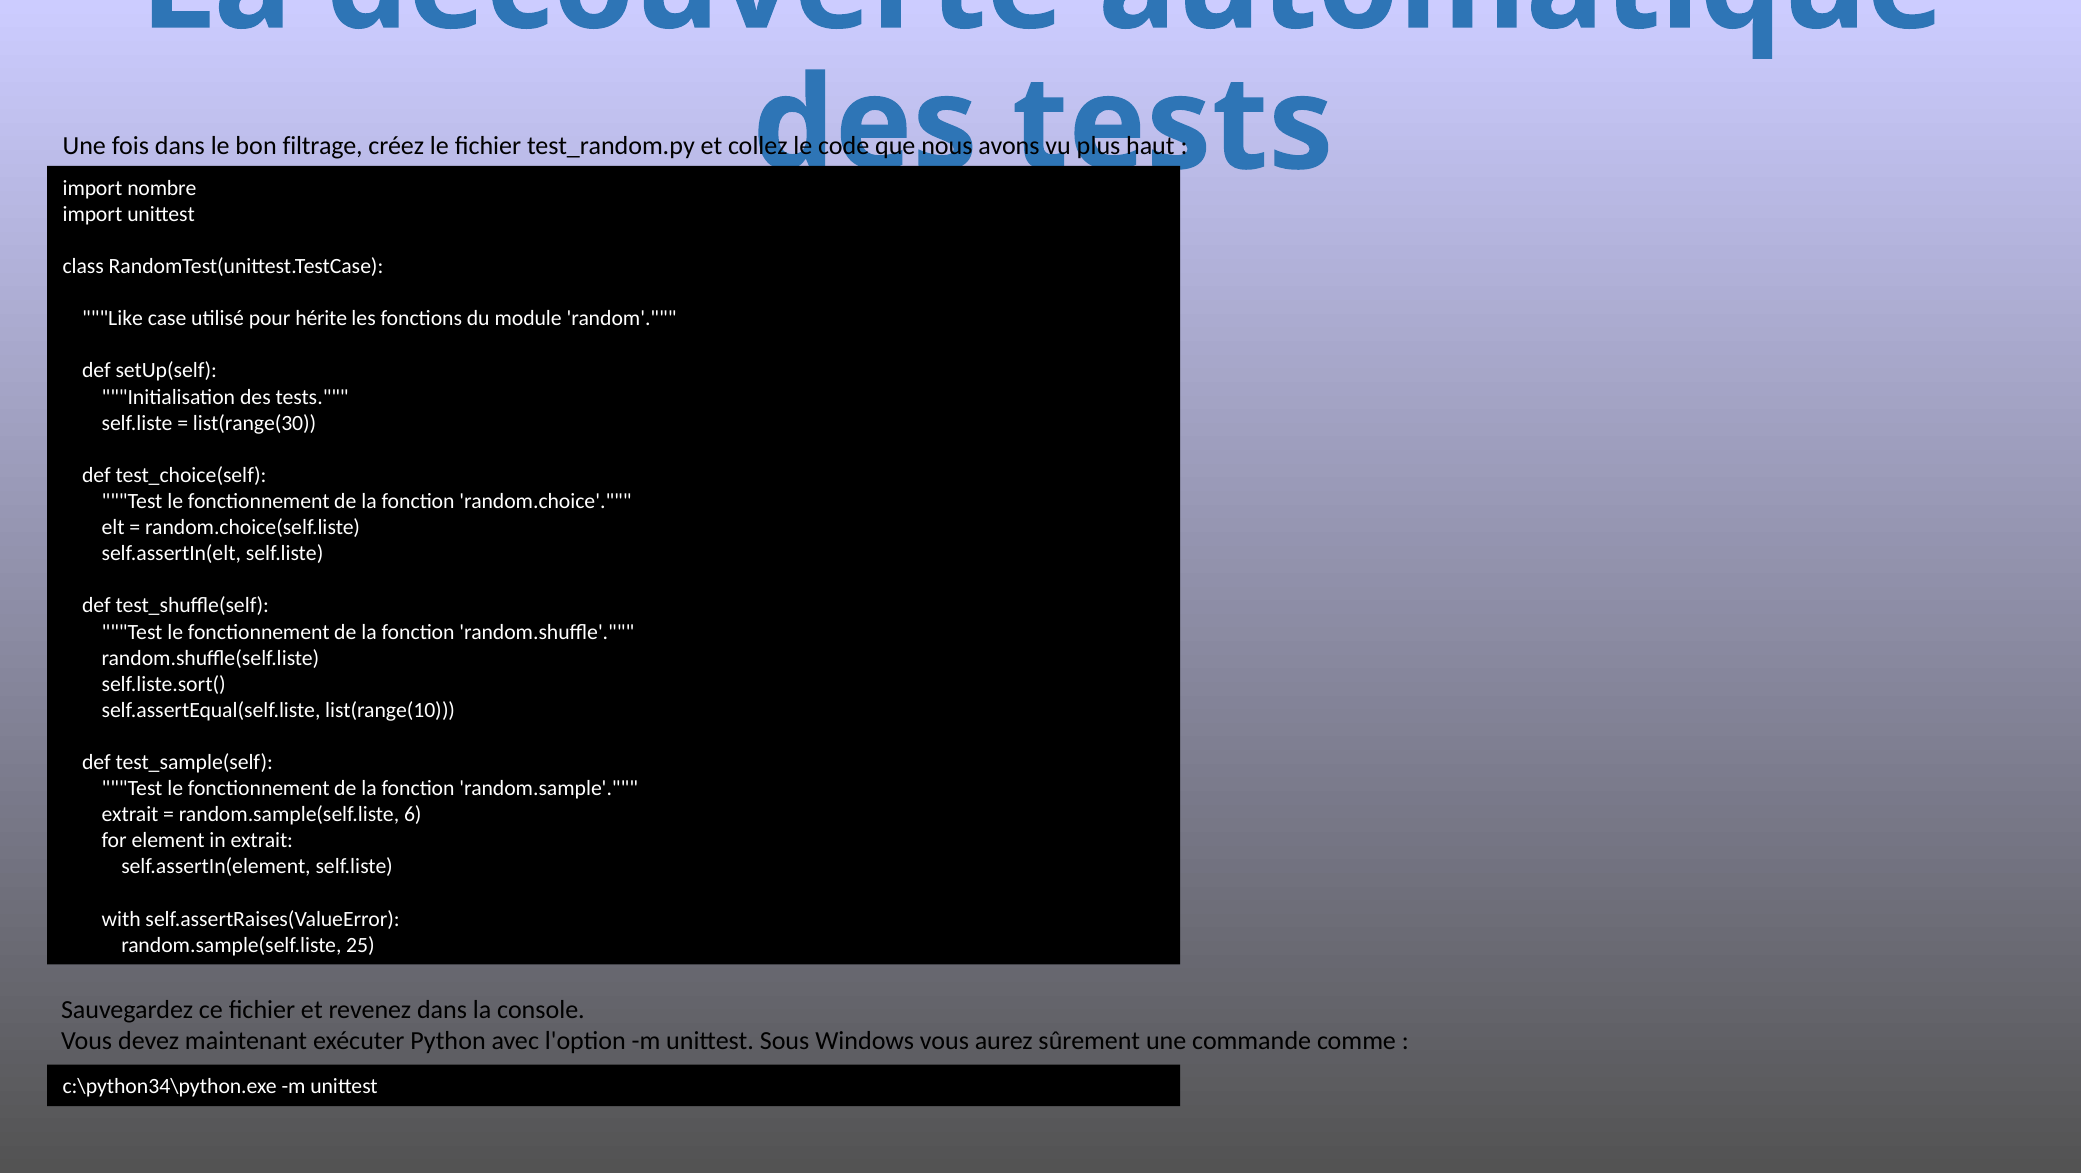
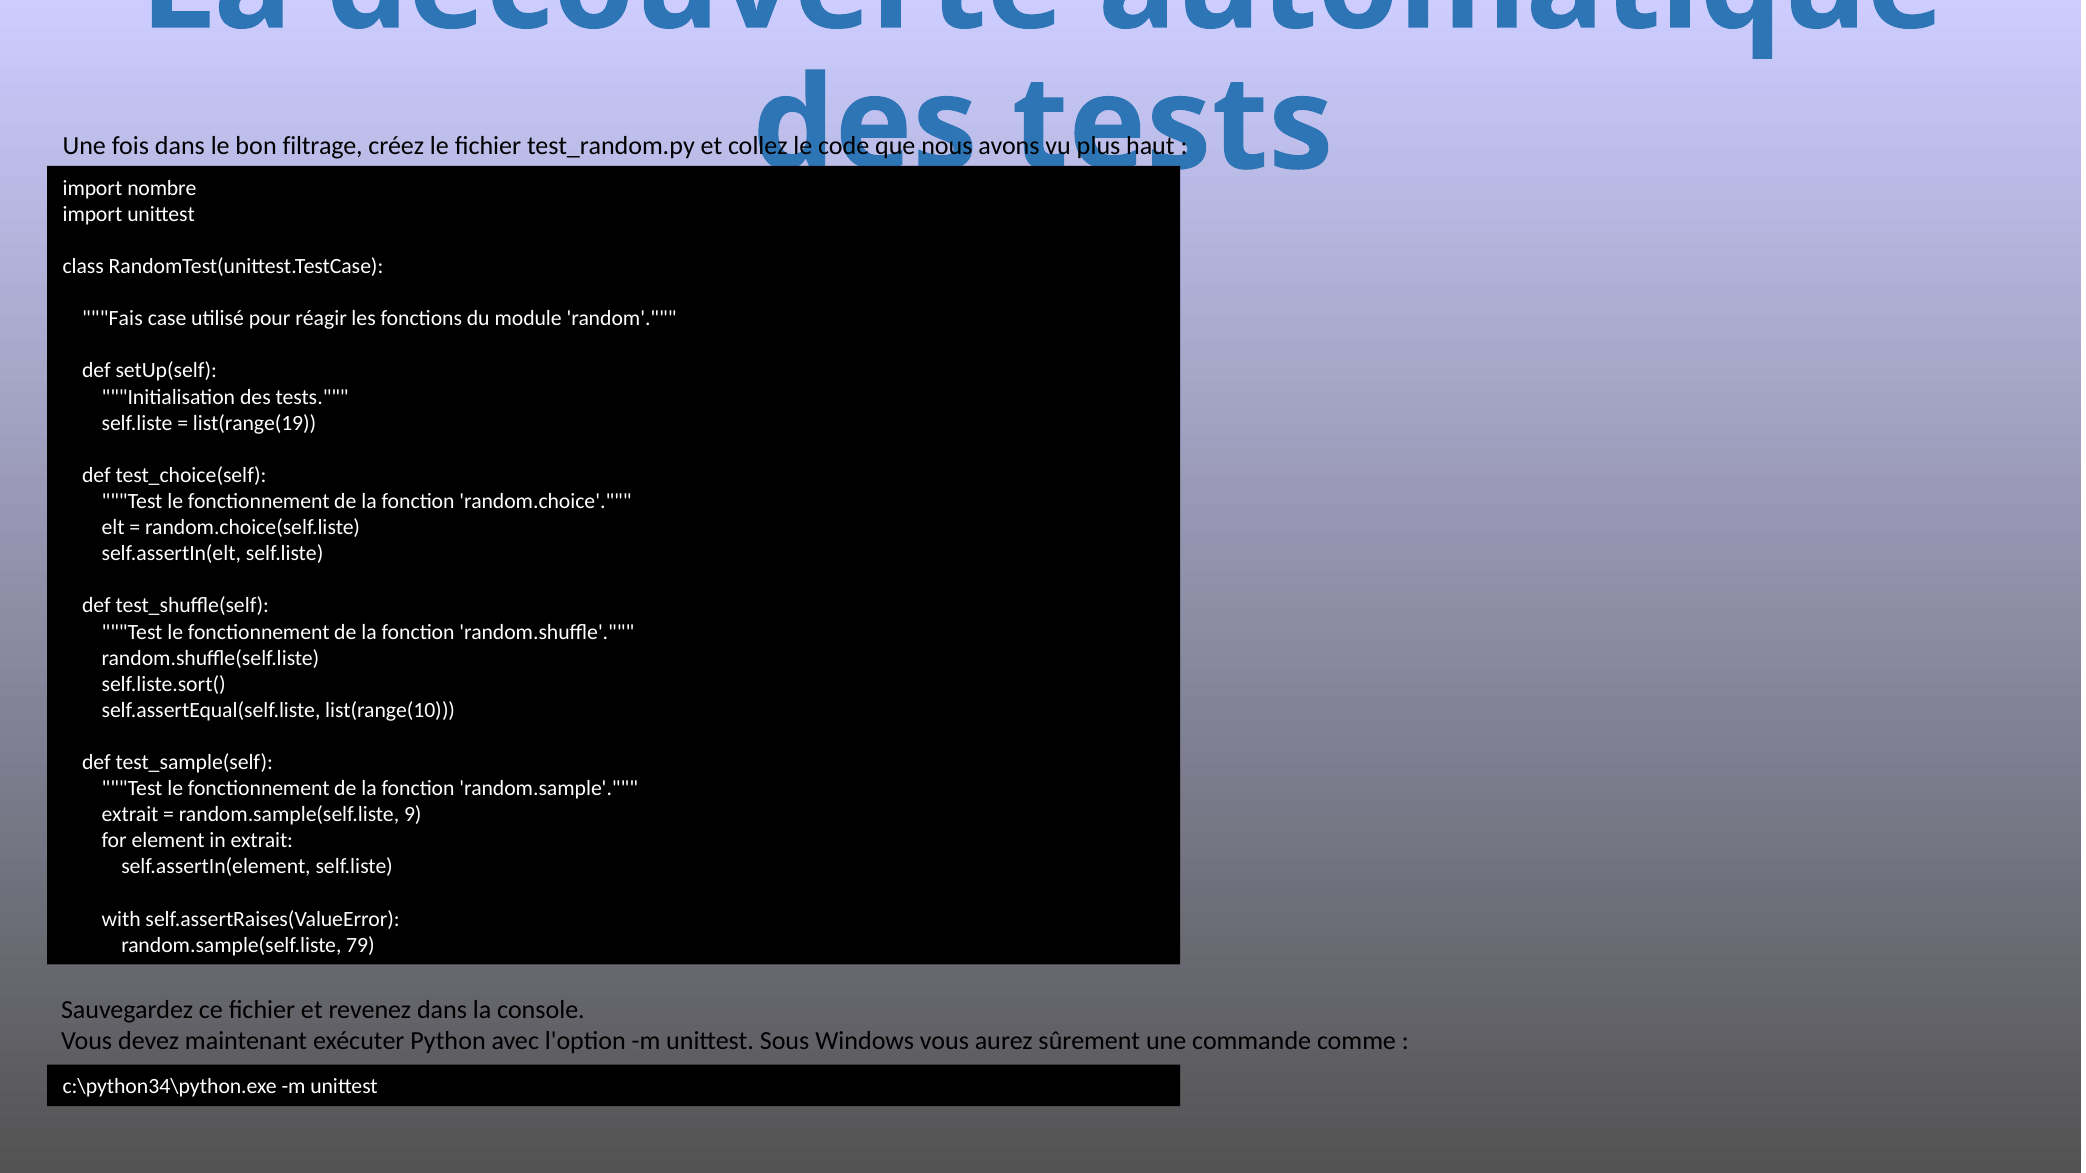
Like: Like -> Fais
hérite: hérite -> réagir
list(range(30: list(range(30 -> list(range(19
6: 6 -> 9
25: 25 -> 79
